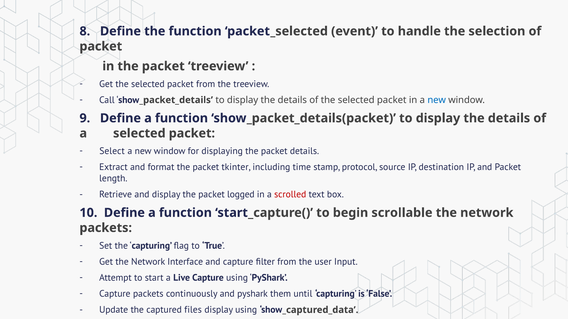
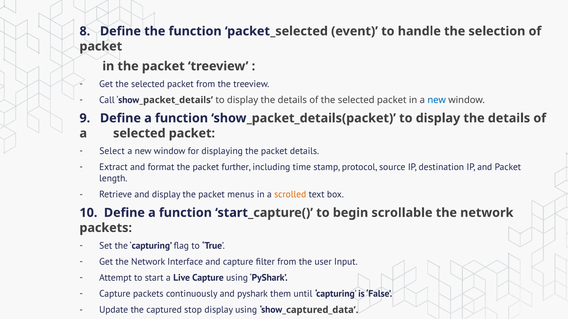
tkinter: tkinter -> further
logged: logged -> menus
scrolled colour: red -> orange
files: files -> stop
